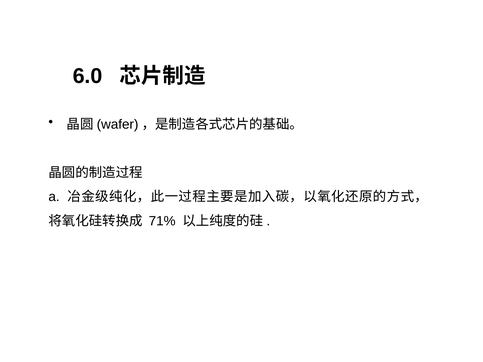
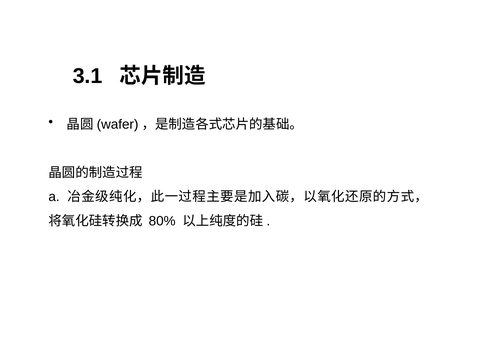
6.0: 6.0 -> 3.1
71%: 71% -> 80%
